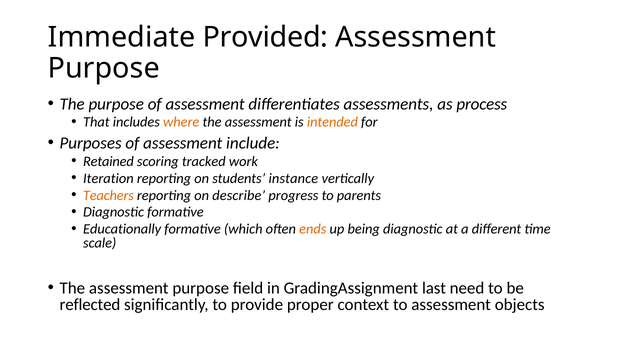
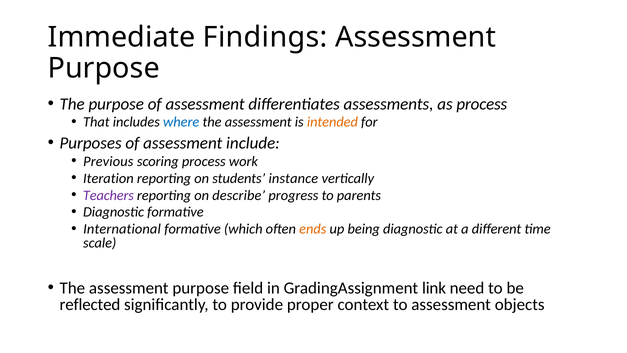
Provided: Provided -> Findings
where colour: orange -> blue
Retained: Retained -> Previous
scoring tracked: tracked -> process
Teachers colour: orange -> purple
Educationally: Educationally -> International
last: last -> link
